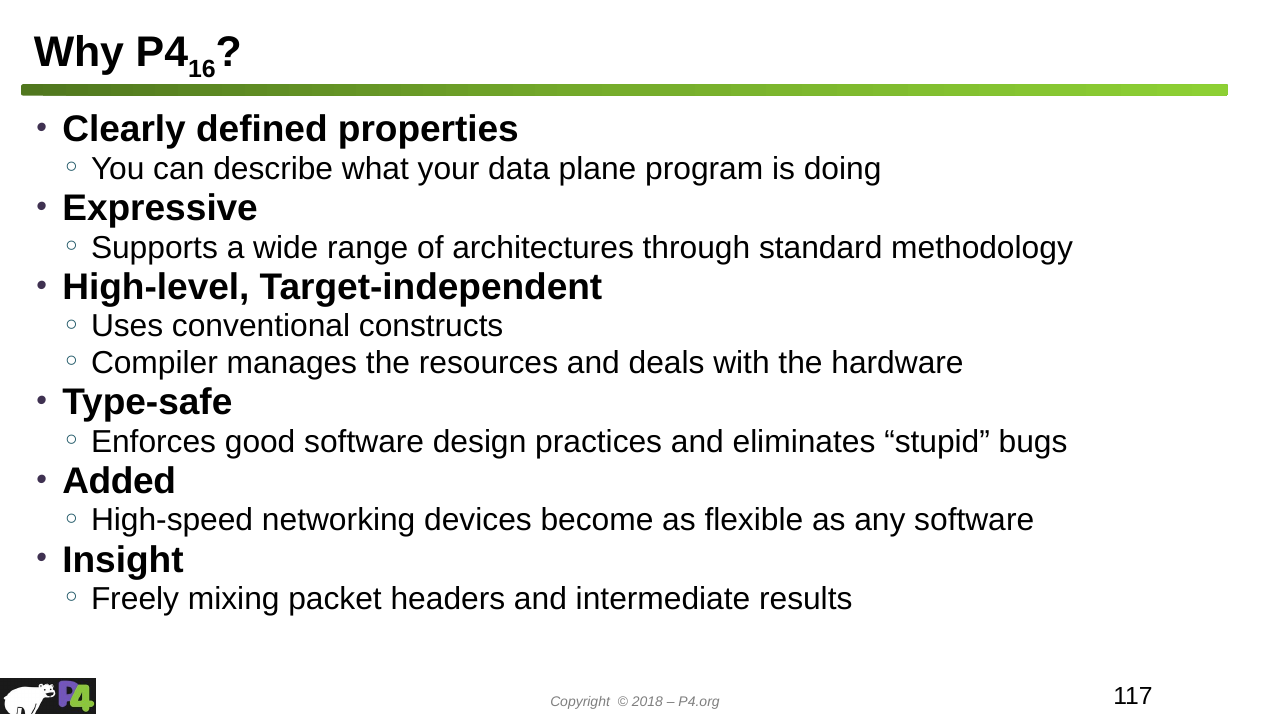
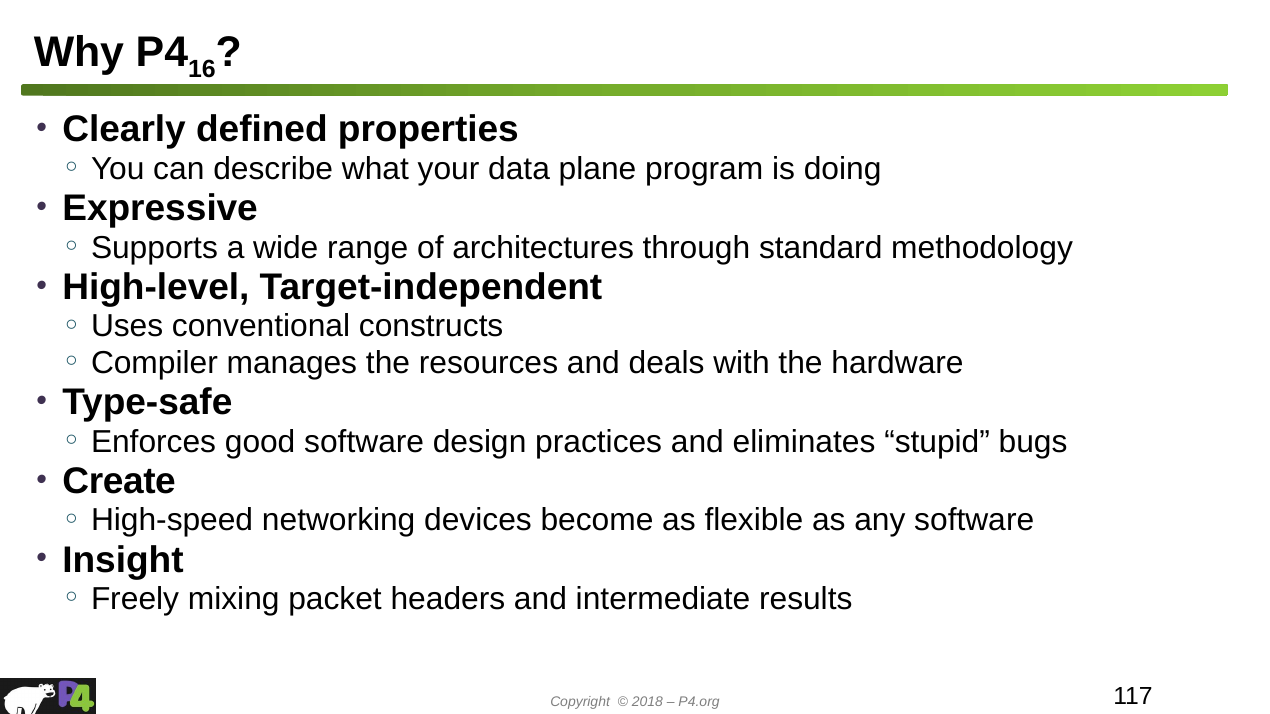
Added: Added -> Create
